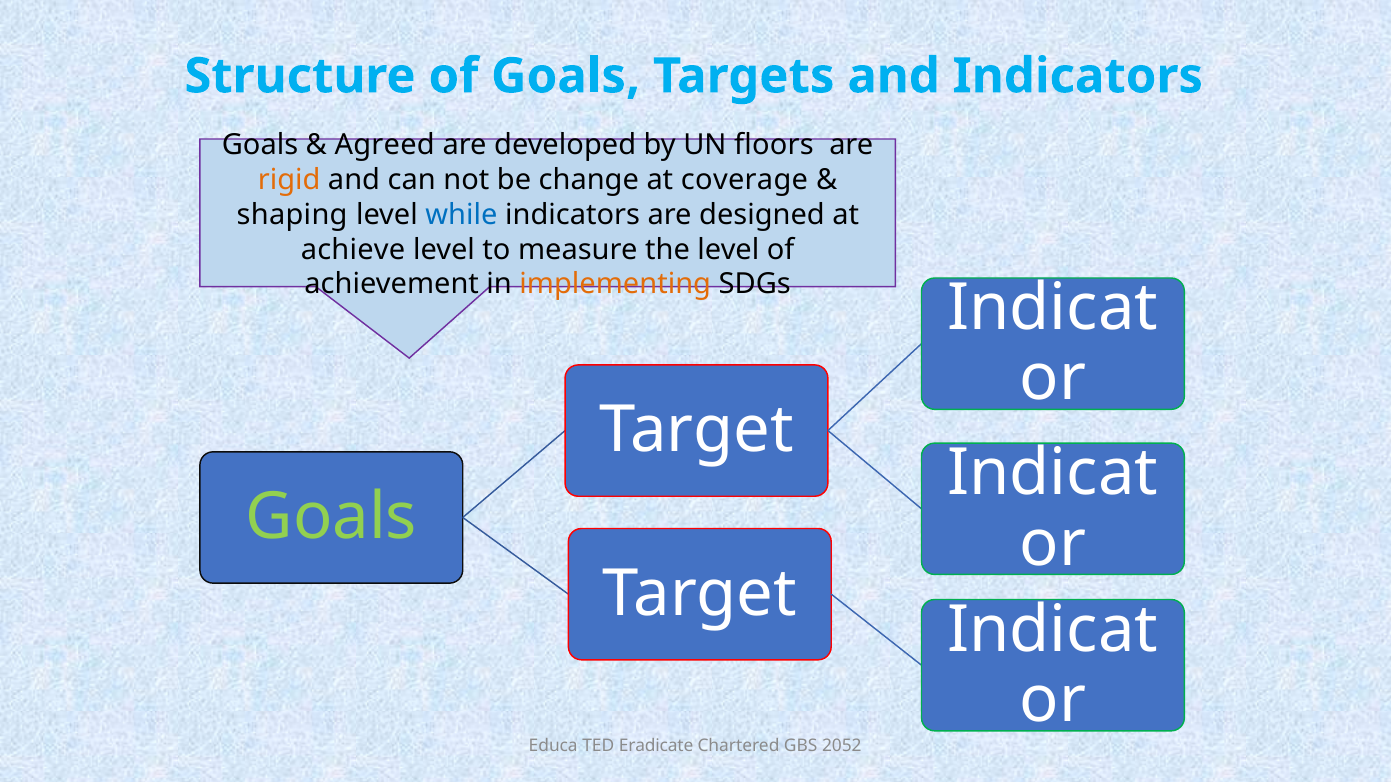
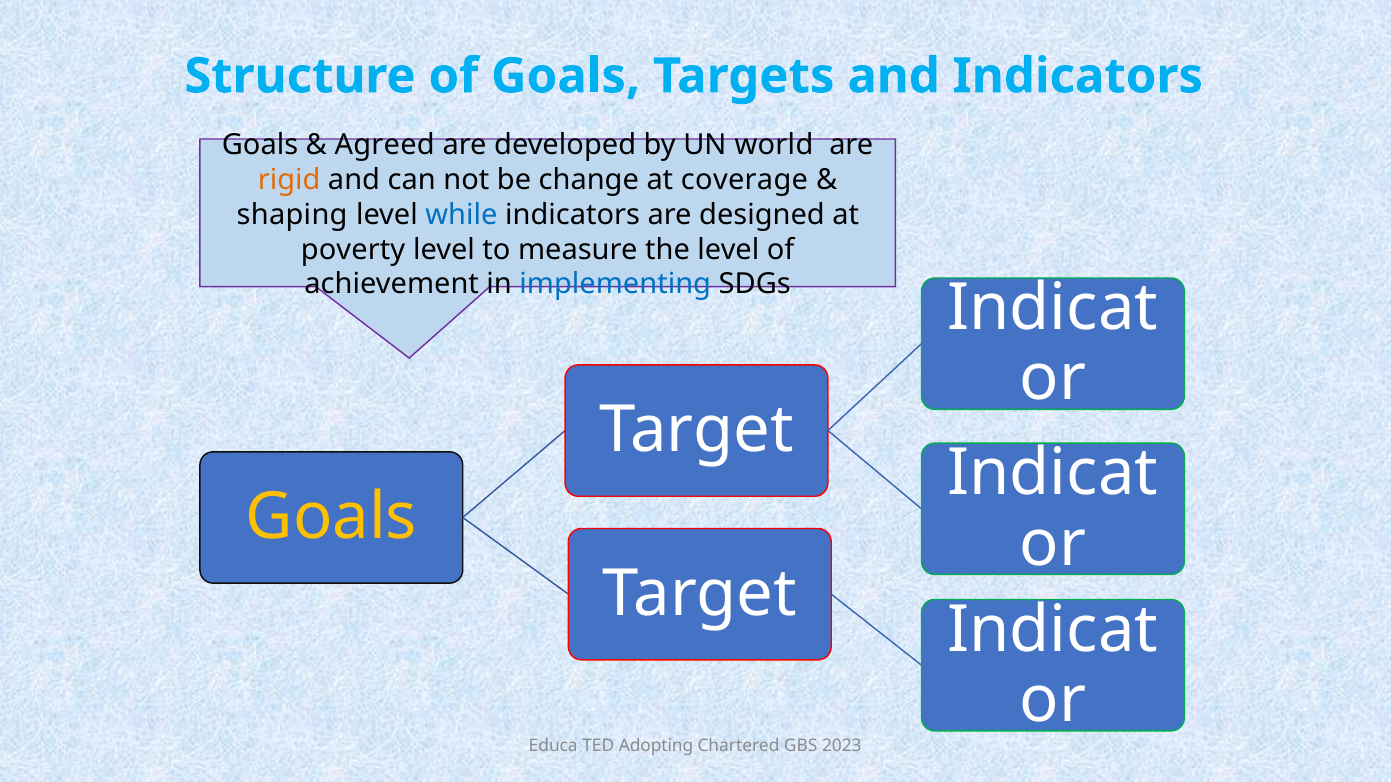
floors: floors -> world
achieve: achieve -> poverty
implementing colour: orange -> blue
Goals at (331, 517) colour: light green -> yellow
Eradicate: Eradicate -> Adopting
2052: 2052 -> 2023
